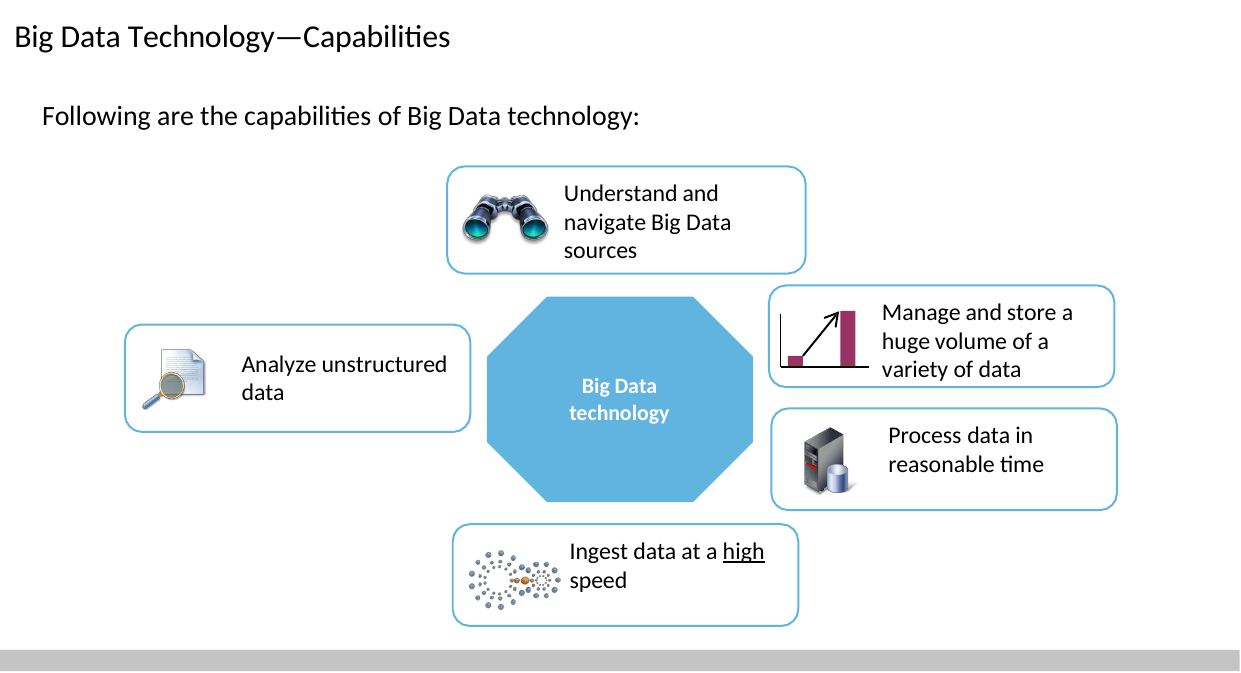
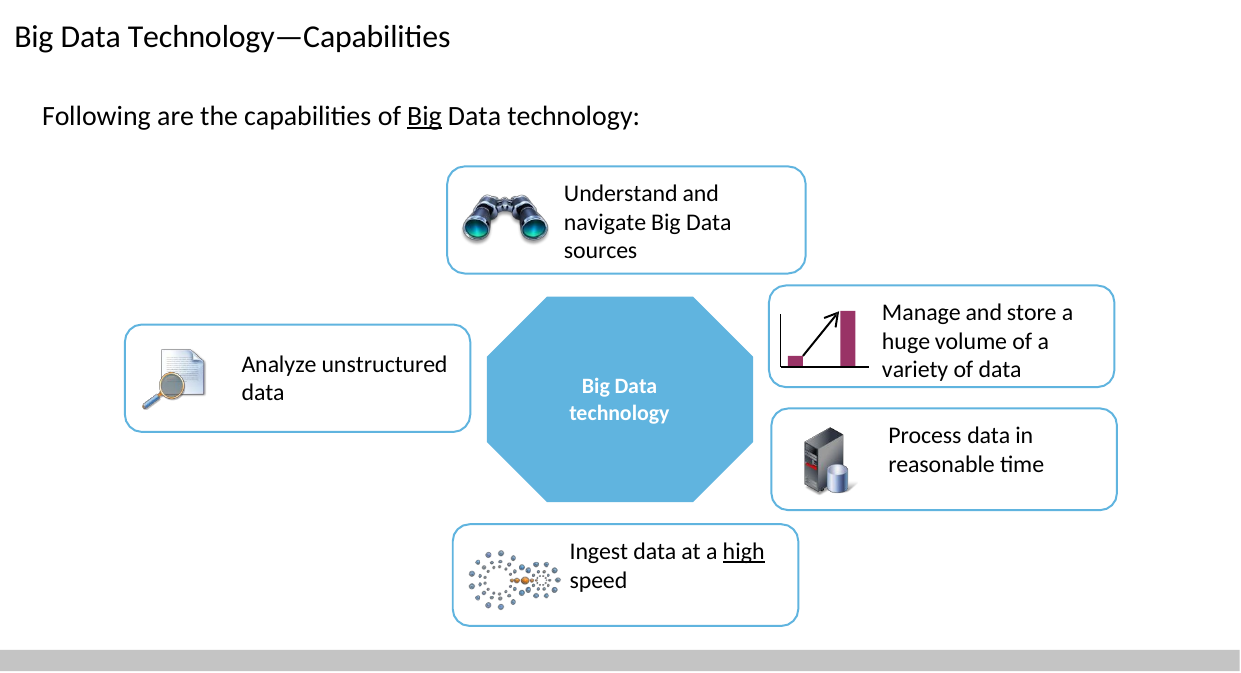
Big at (424, 116) underline: none -> present
